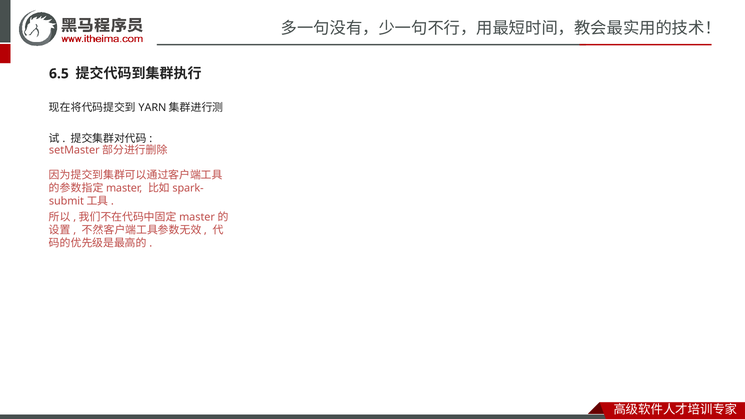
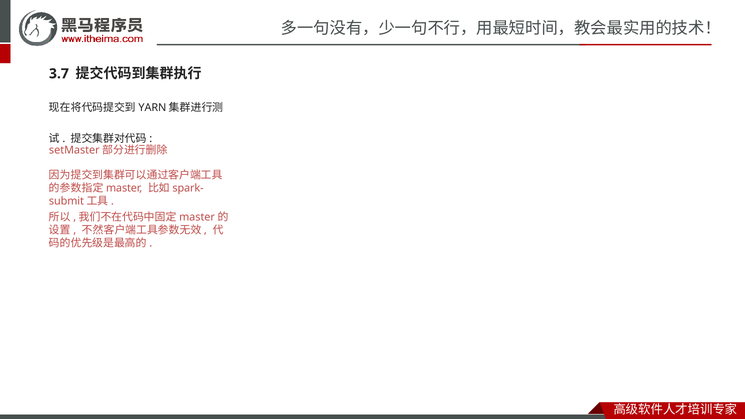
6.5: 6.5 -> 3.7
